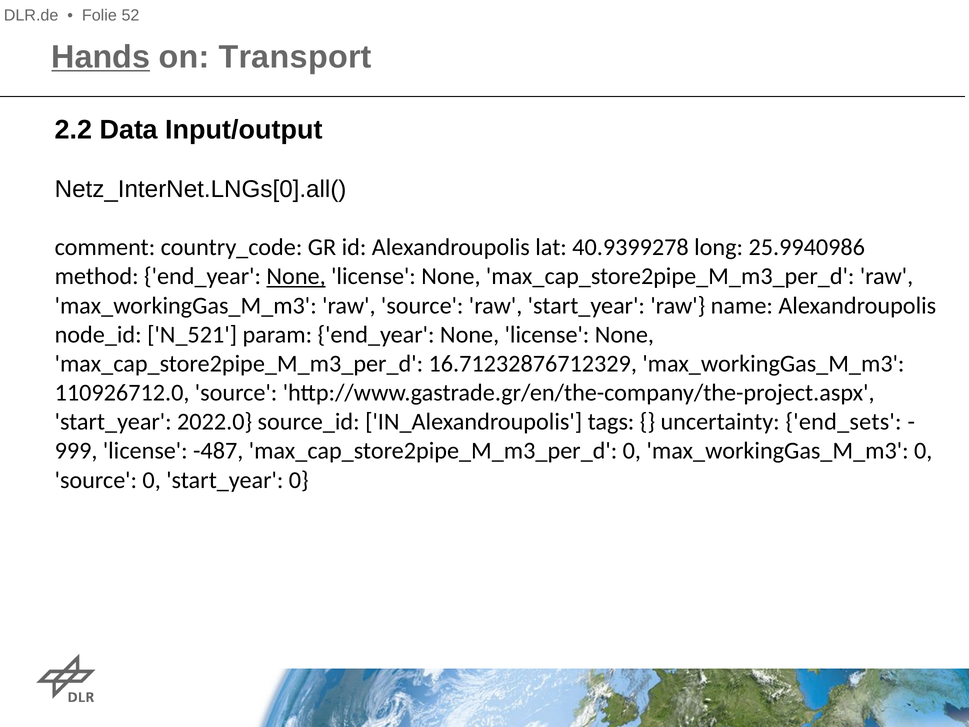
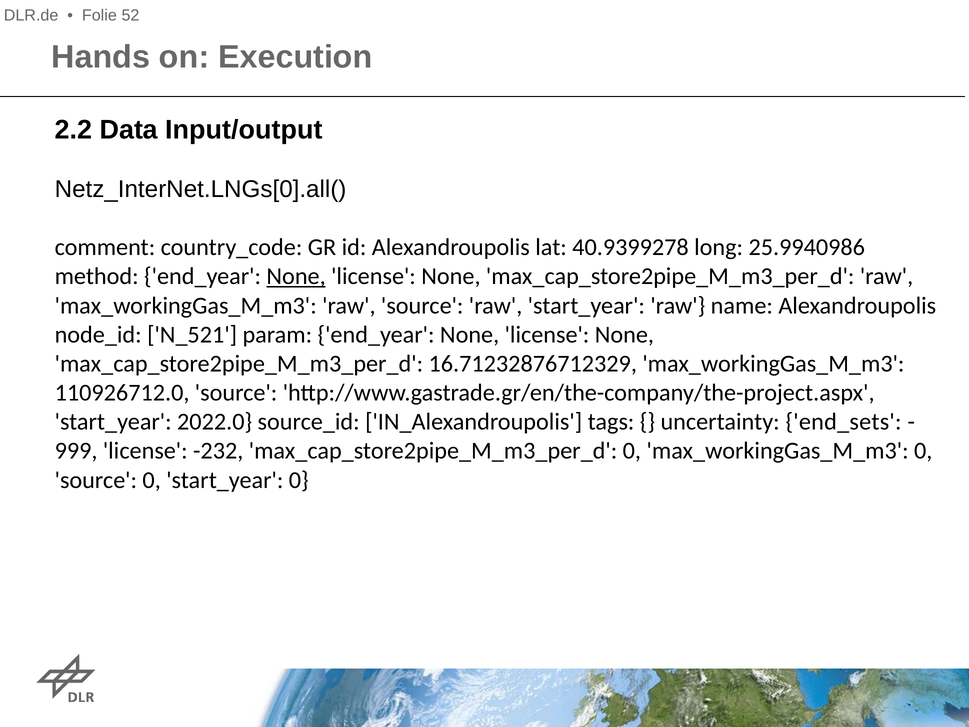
Hands underline: present -> none
Transport: Transport -> Execution
-487: -487 -> -232
